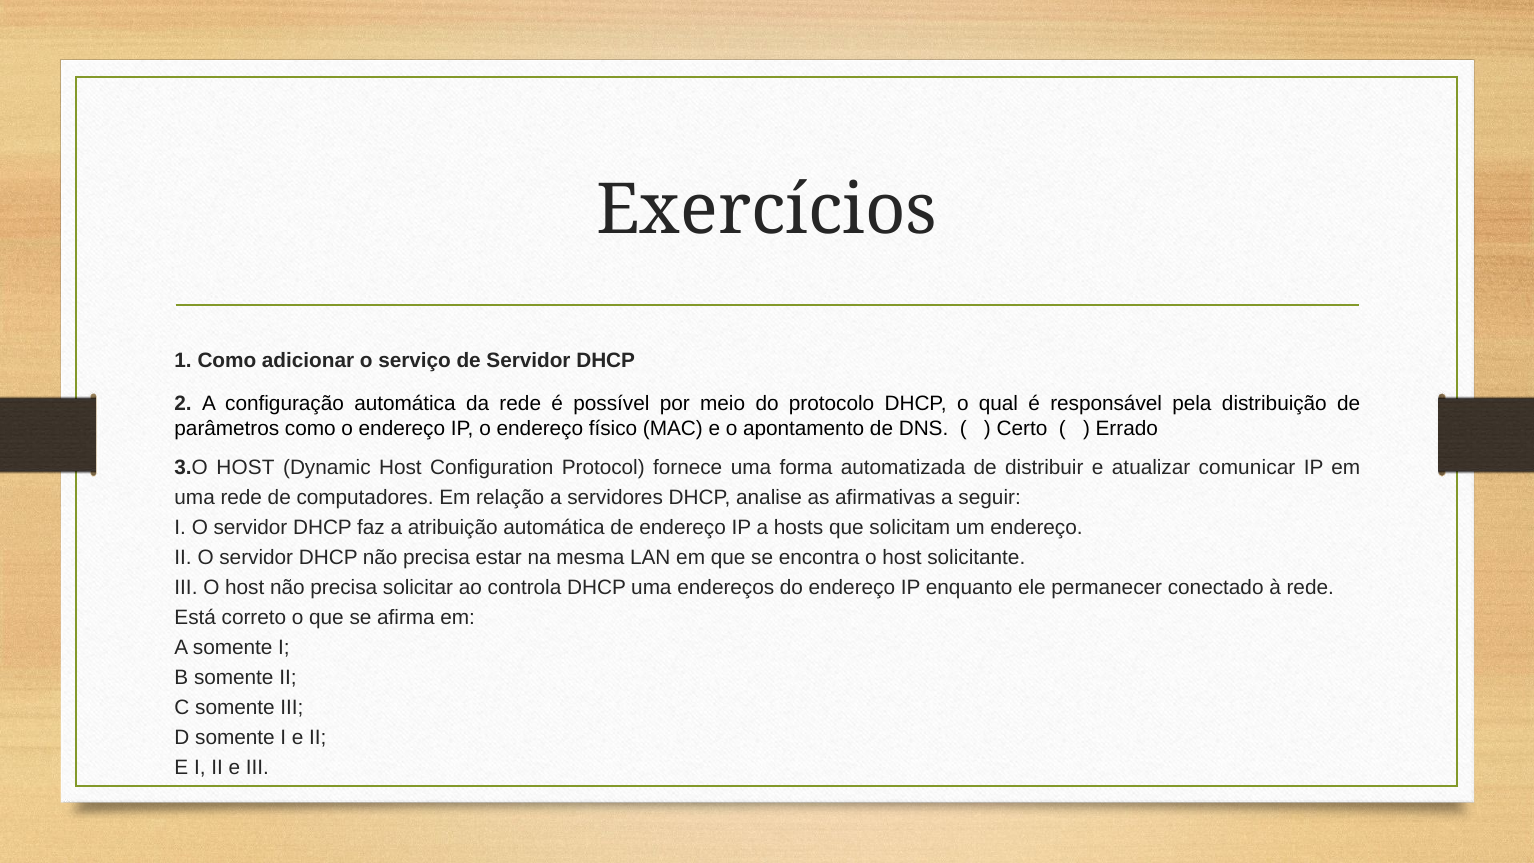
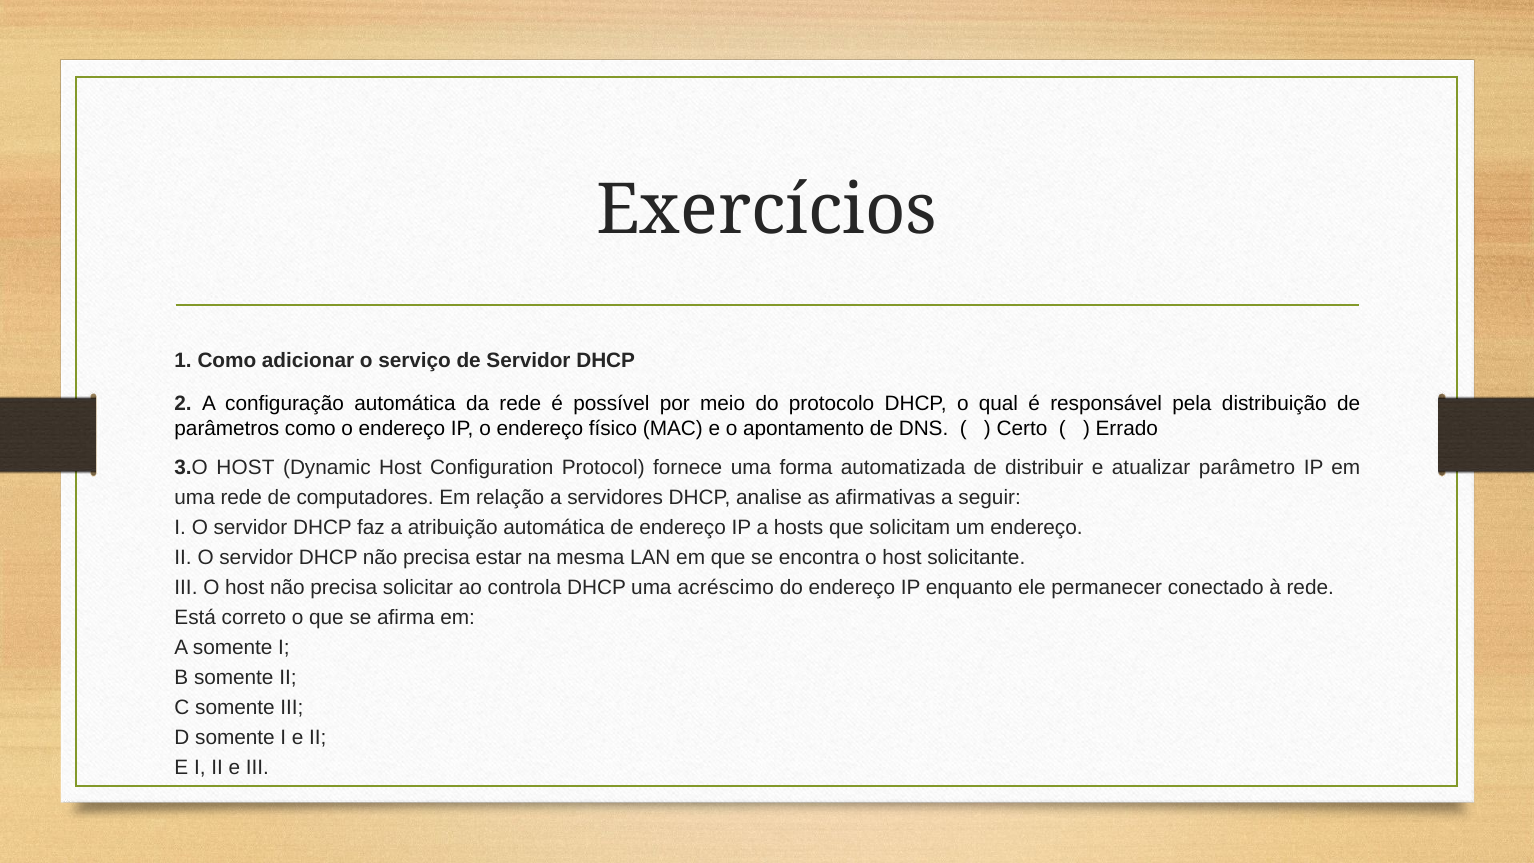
comunicar: comunicar -> parâmetro
endereços: endereços -> acréscimo
